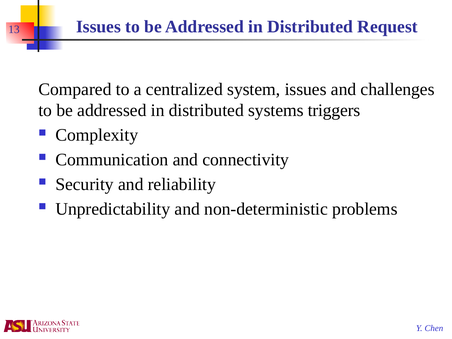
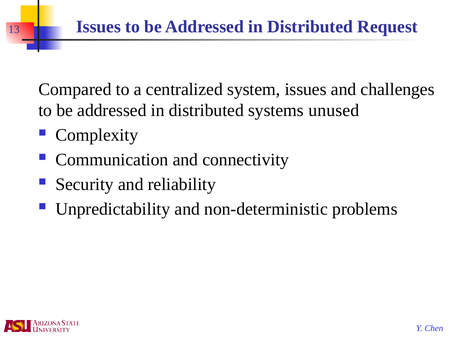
triggers: triggers -> unused
